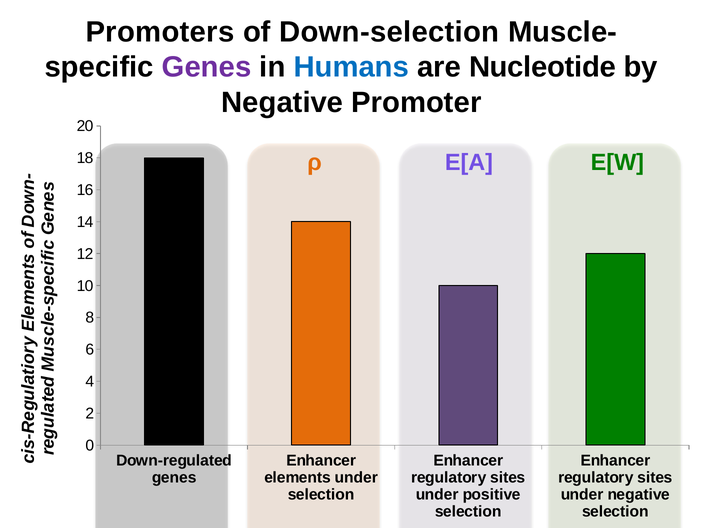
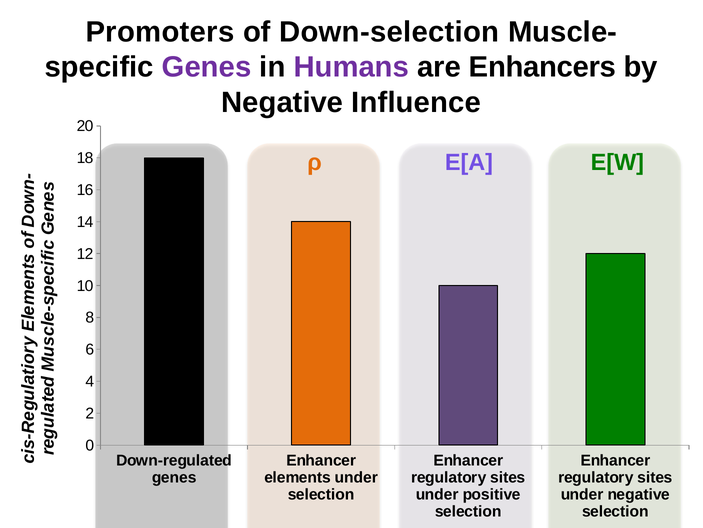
Humans colour: blue -> purple
Nucleotide: Nucleotide -> Enhancers
Promoter: Promoter -> Influence
